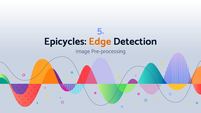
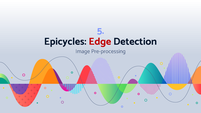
Edge colour: orange -> red
